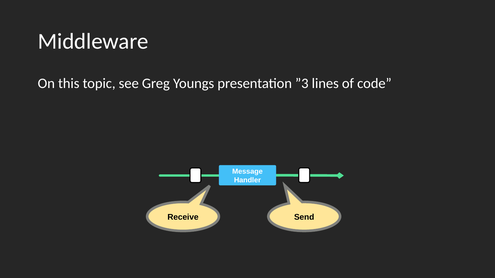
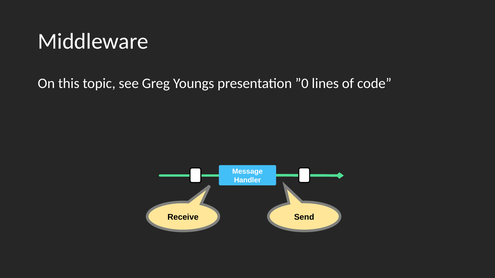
”3: ”3 -> ”0
